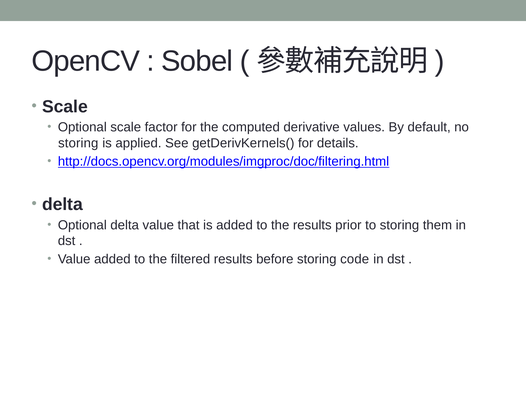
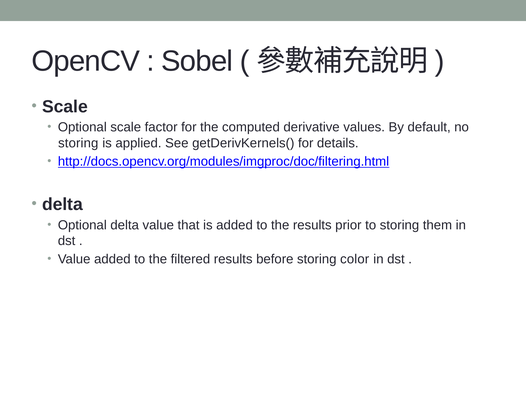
code: code -> color
